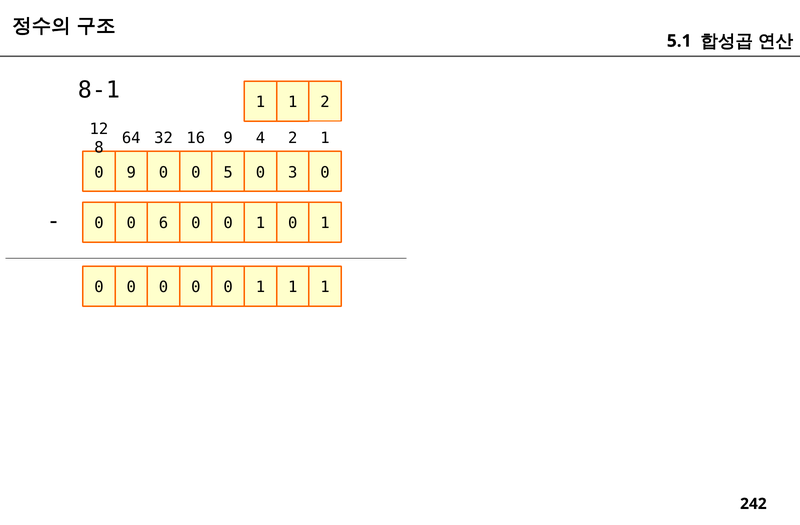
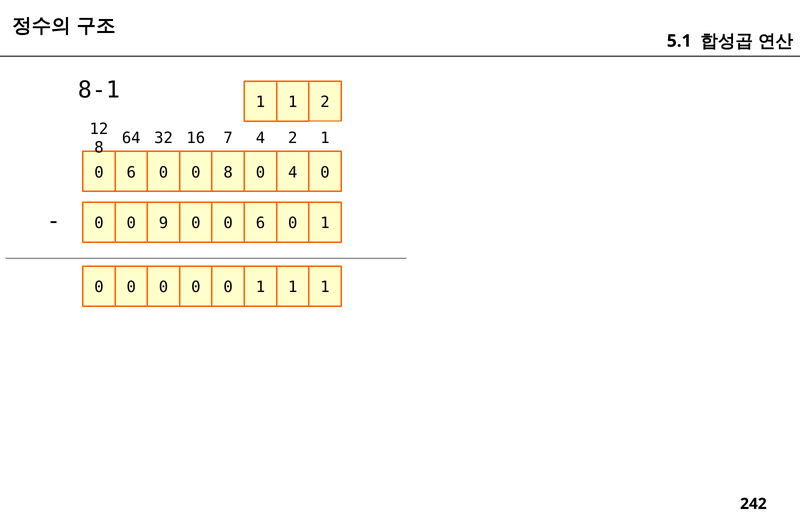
16 9: 9 -> 7
9 at (131, 173): 9 -> 6
0 5: 5 -> 8
0 3: 3 -> 4
6: 6 -> 9
1 at (260, 224): 1 -> 6
